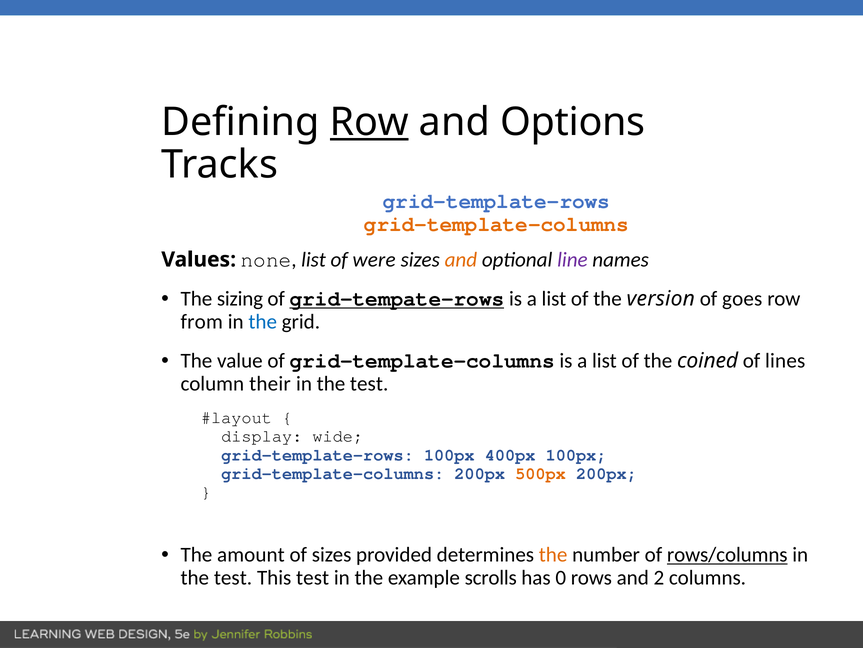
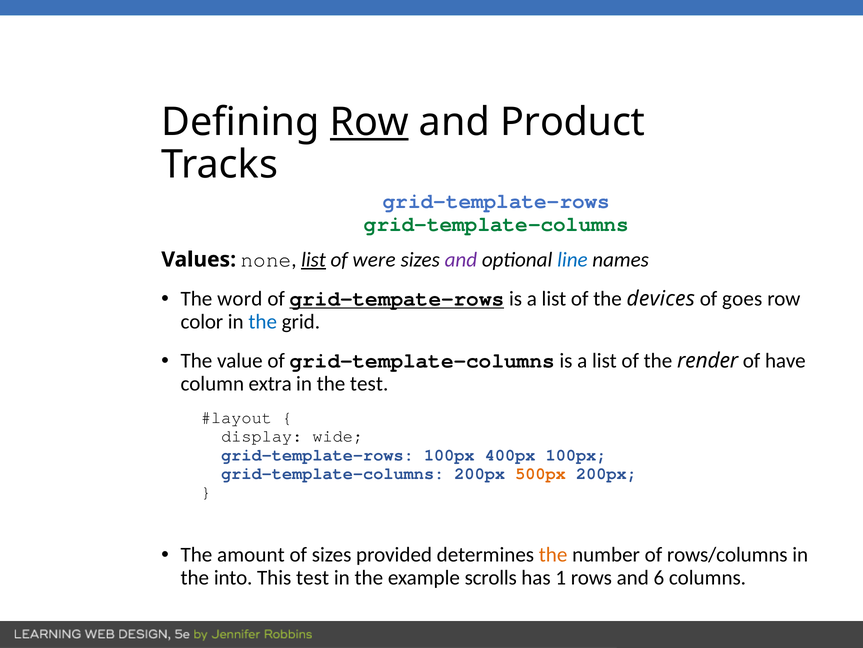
Options: Options -> Product
grid-template-columns at (497, 224) colour: orange -> green
list at (314, 259) underline: none -> present
and at (461, 259) colour: orange -> purple
line colour: purple -> blue
sizing: sizing -> word
version: version -> devices
from: from -> color
coined: coined -> render
lines: lines -> have
their: their -> extra
rows/columns underline: present -> none
test at (233, 577): test -> into
0: 0 -> 1
2: 2 -> 6
